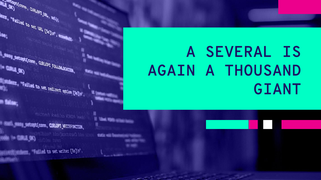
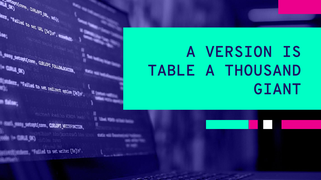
SEVERAL: SEVERAL -> VERSION
AGAIN: AGAIN -> TABLE
